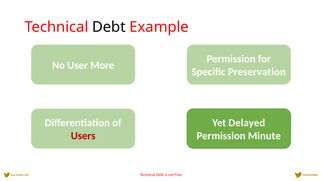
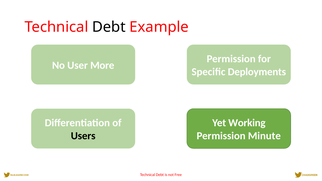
Preservation: Preservation -> Deployments
Delayed: Delayed -> Working
Users colour: red -> black
